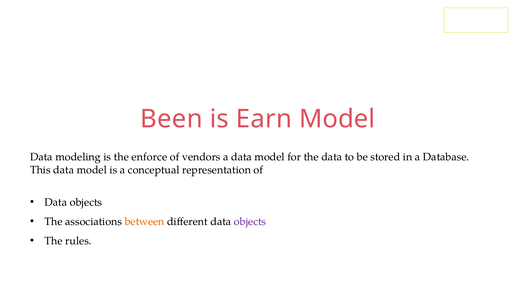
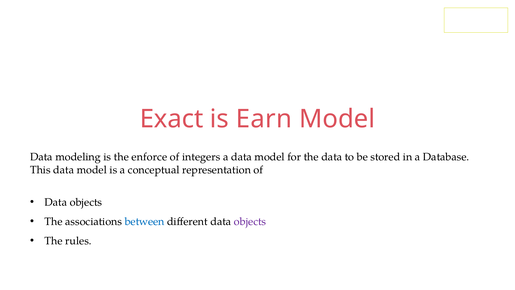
Been: Been -> Exact
vendors: vendors -> integers
between colour: orange -> blue
